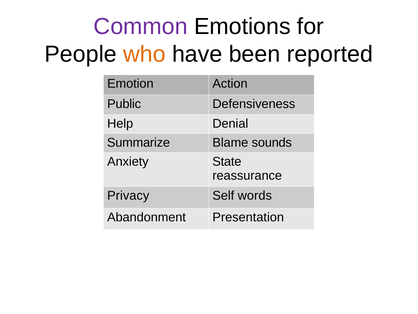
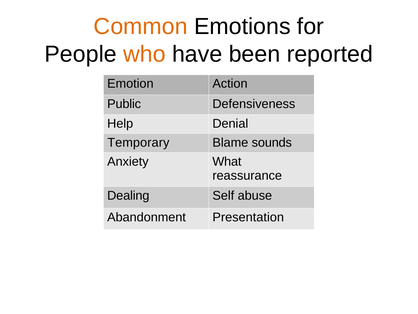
Common colour: purple -> orange
Summarize: Summarize -> Temporary
State: State -> What
Privacy: Privacy -> Dealing
words: words -> abuse
